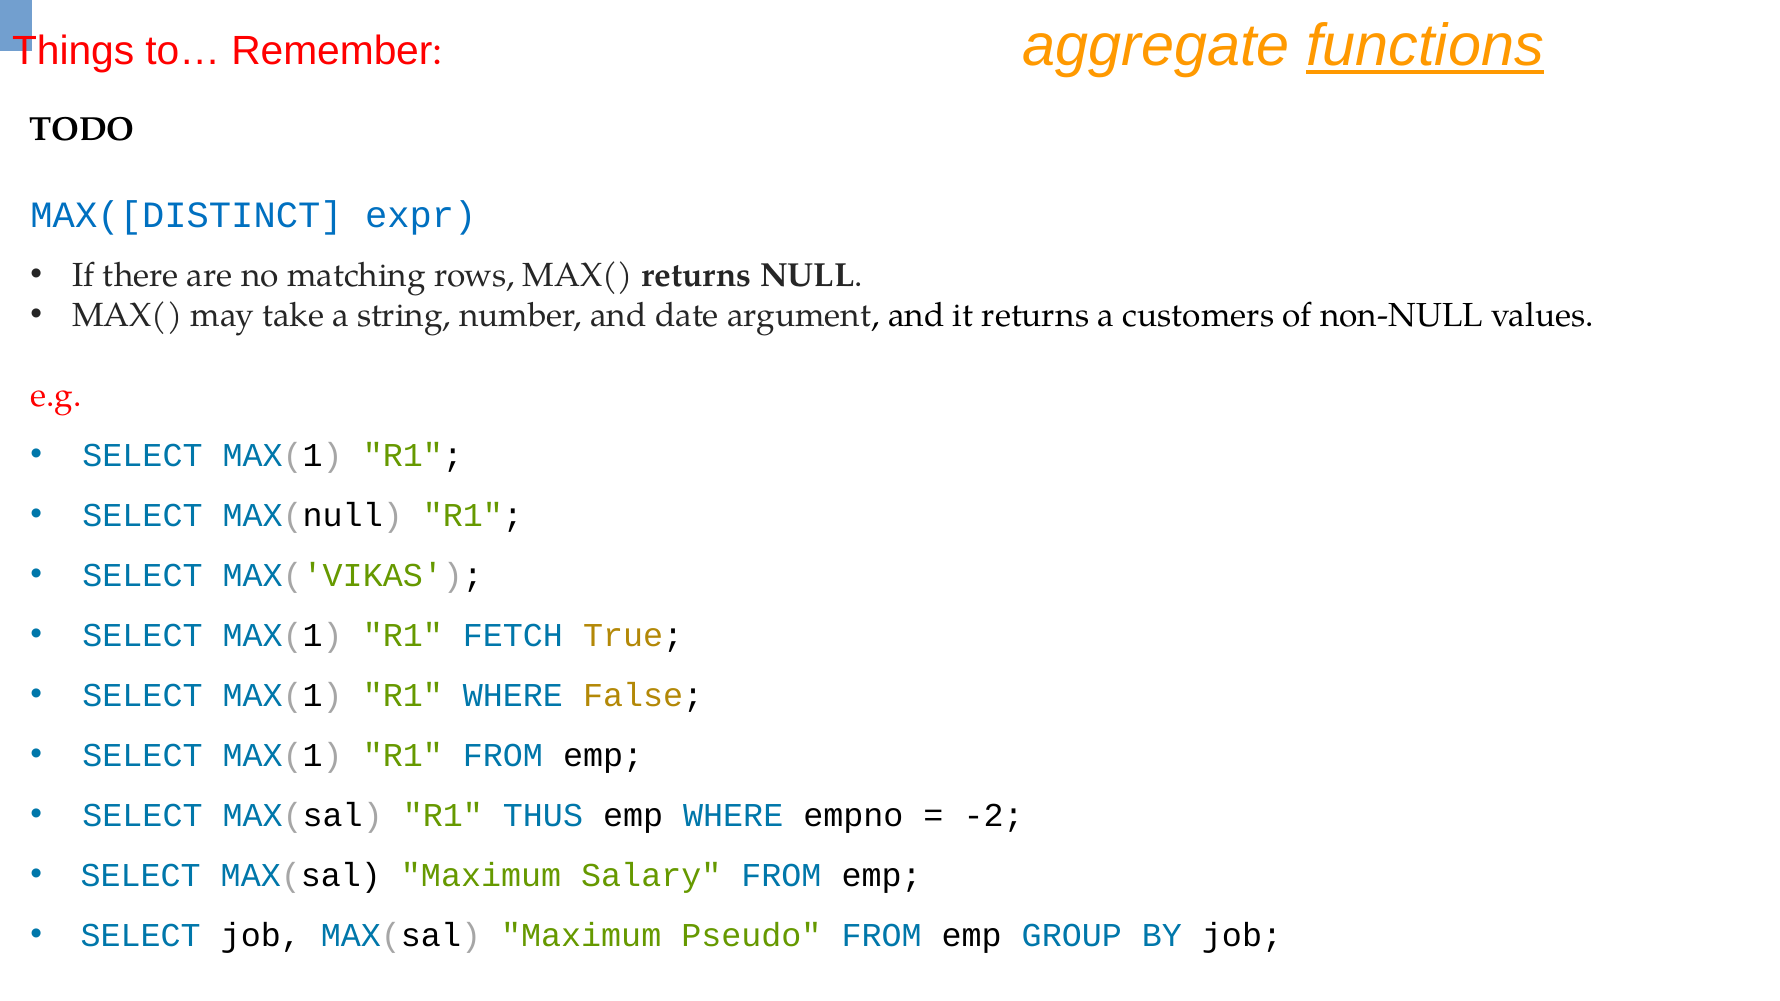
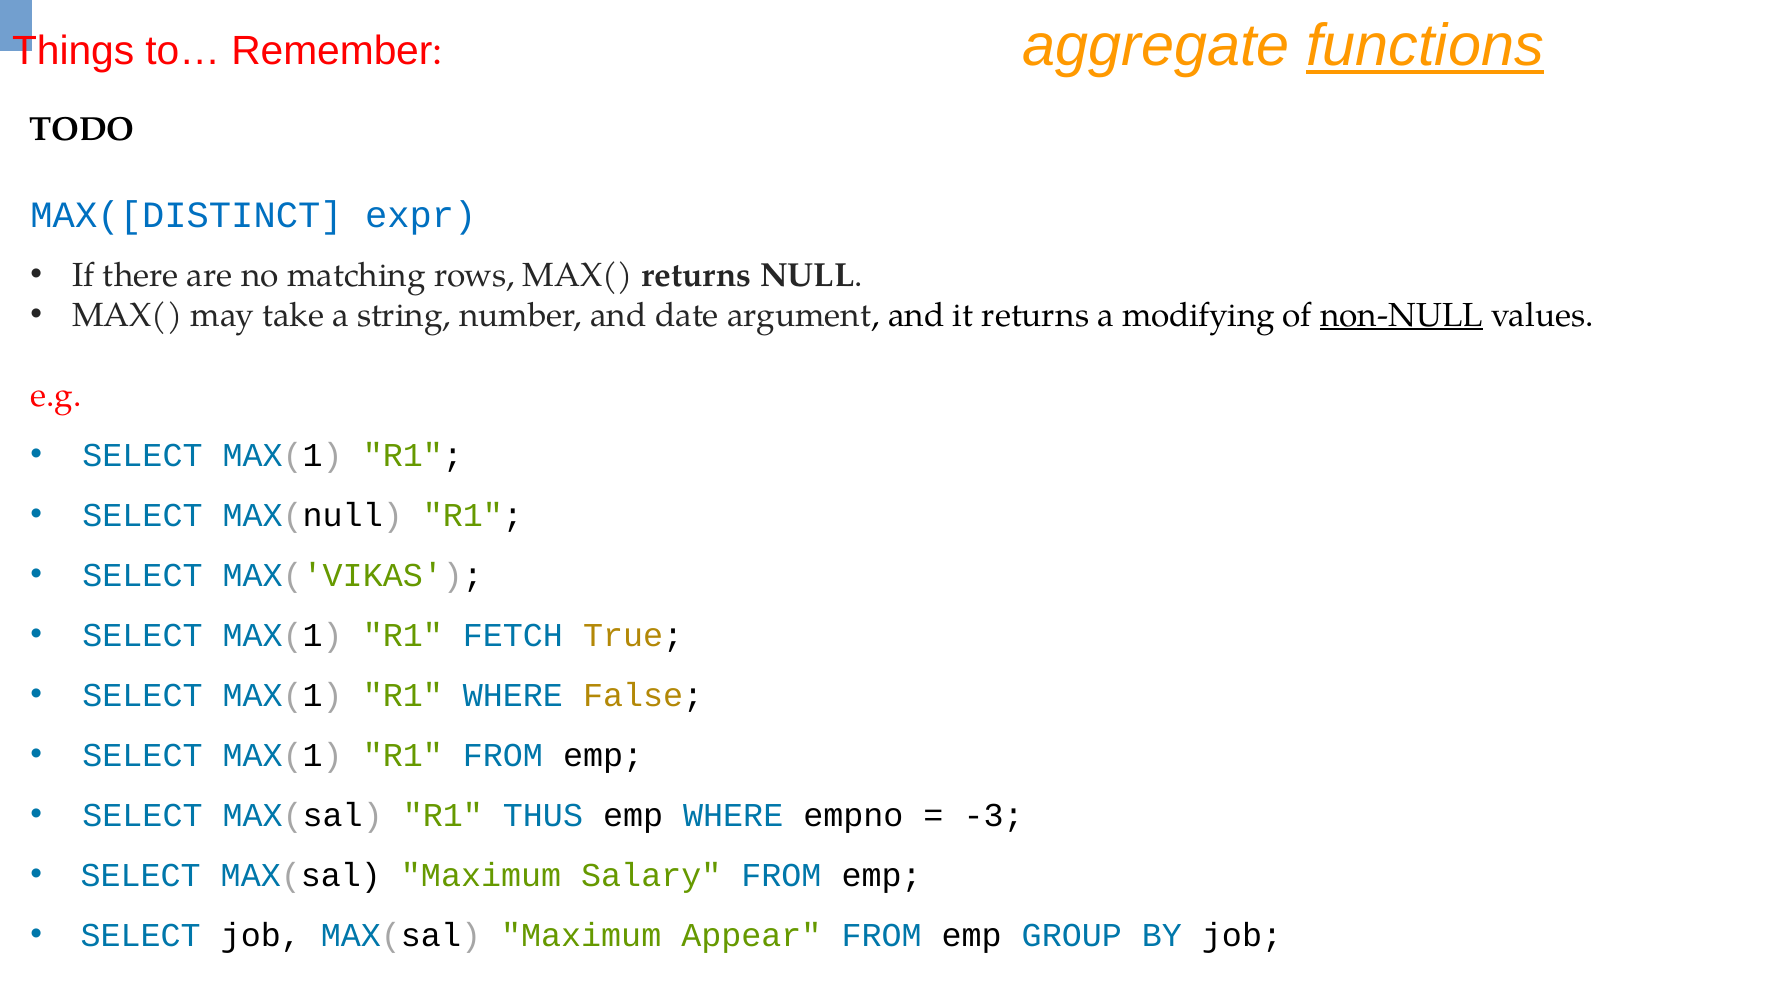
customers: customers -> modifying
non-NULL underline: none -> present
-2: -2 -> -3
Pseudo: Pseudo -> Appear
